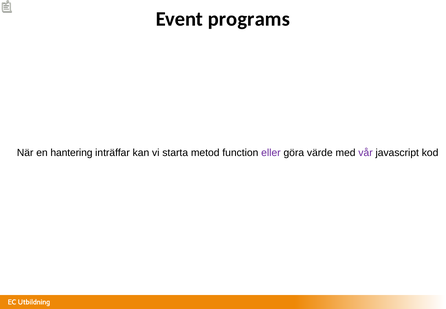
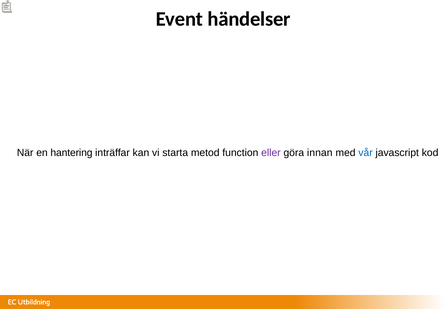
programs: programs -> händelser
värde: värde -> innan
vår colour: purple -> blue
